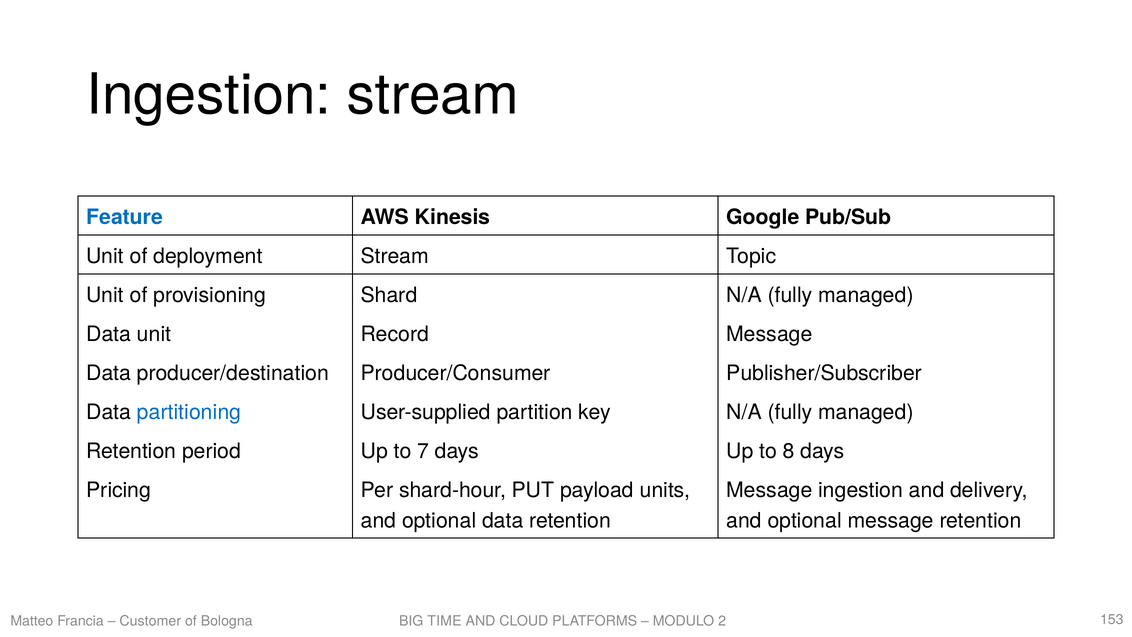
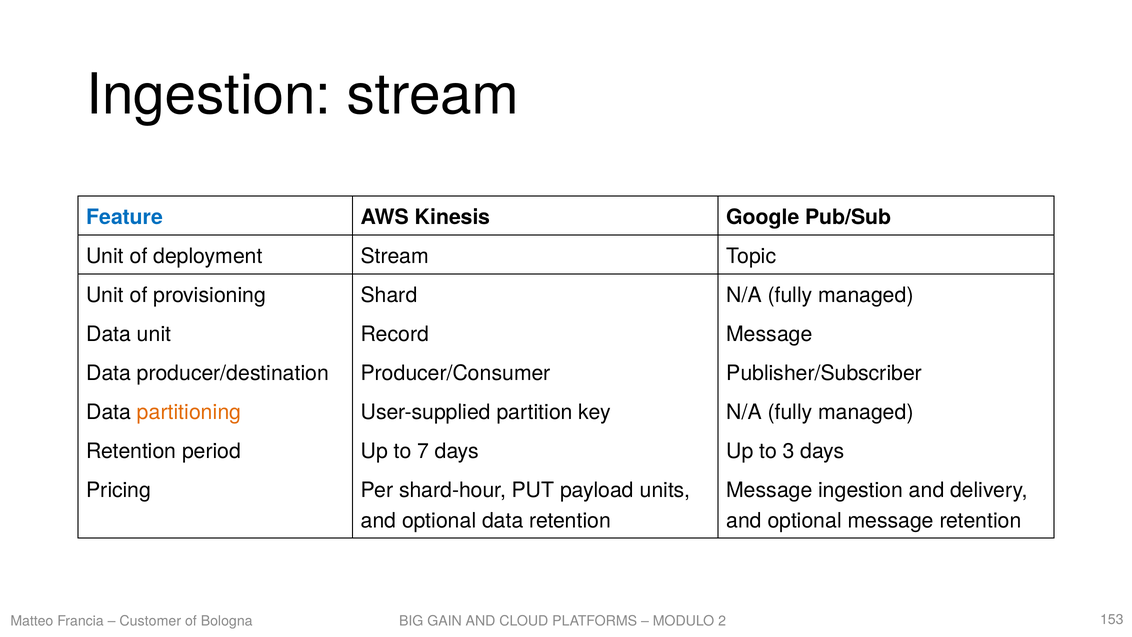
partitioning colour: blue -> orange
8: 8 -> 3
TIME: TIME -> GAIN
